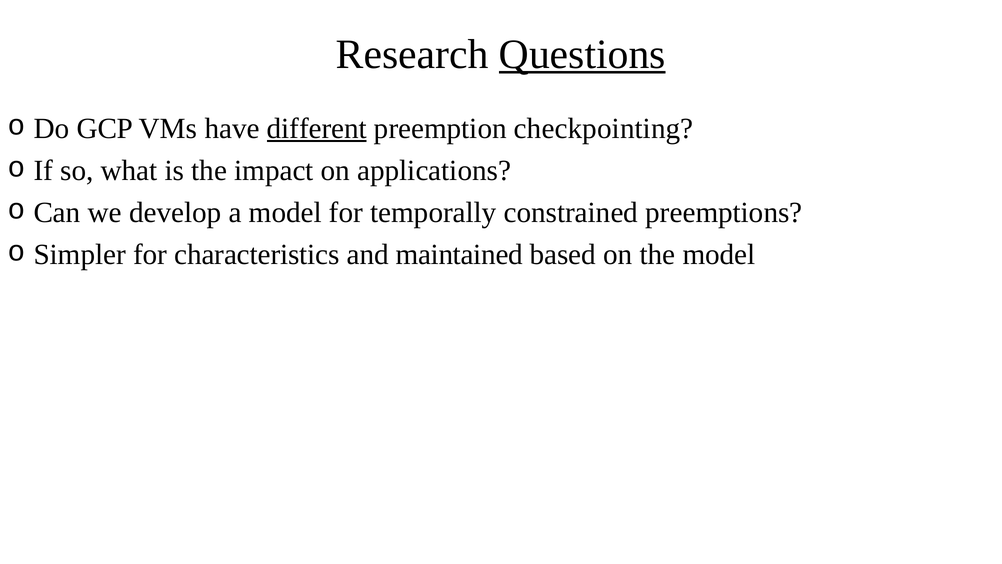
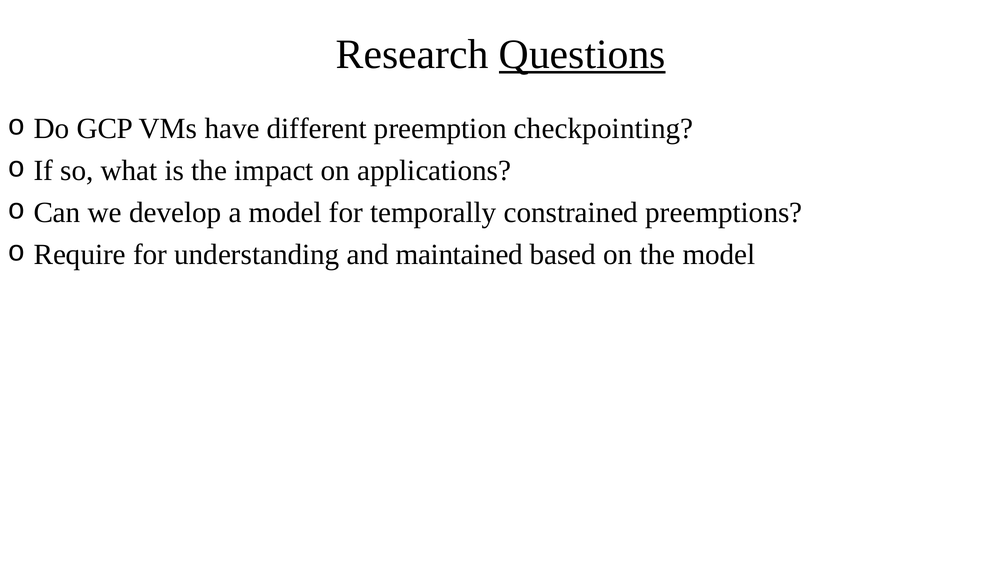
different underline: present -> none
Simpler: Simpler -> Require
characteristics: characteristics -> understanding
